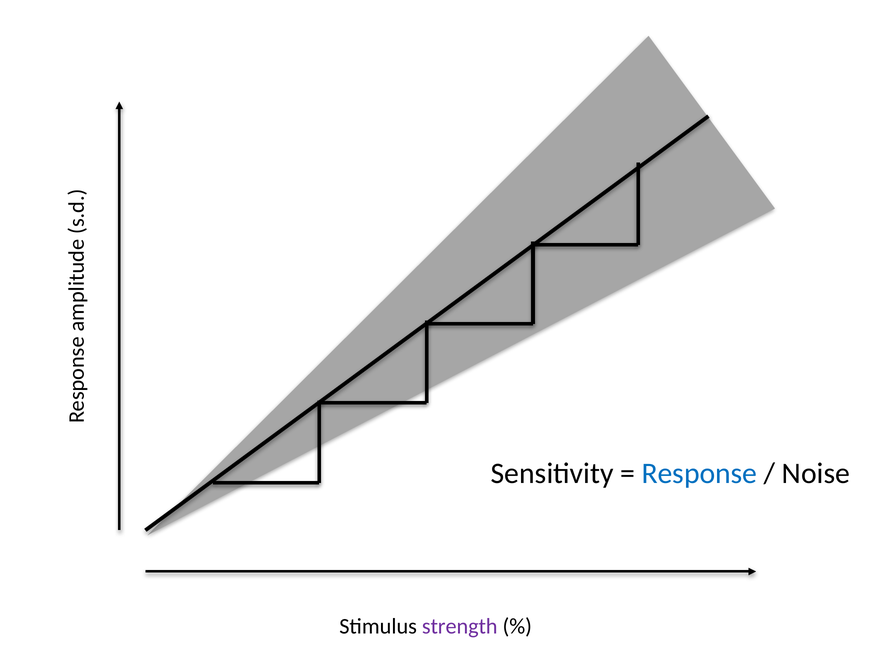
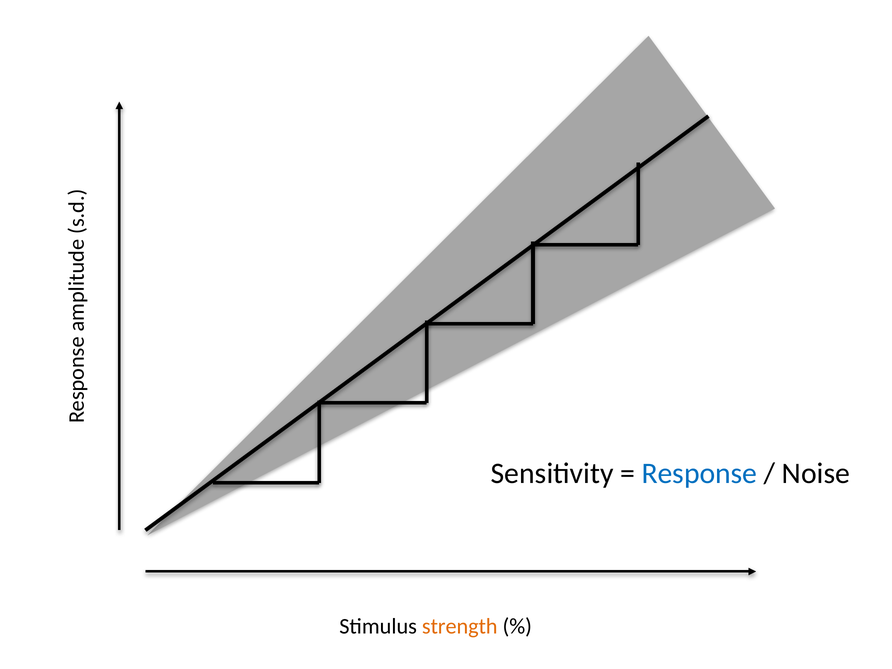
strength colour: purple -> orange
